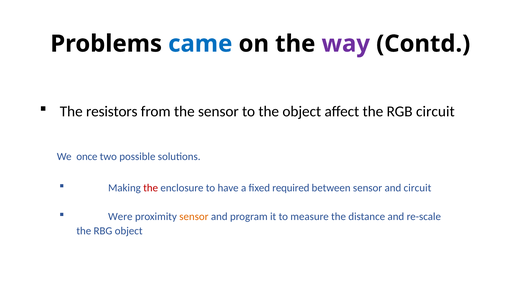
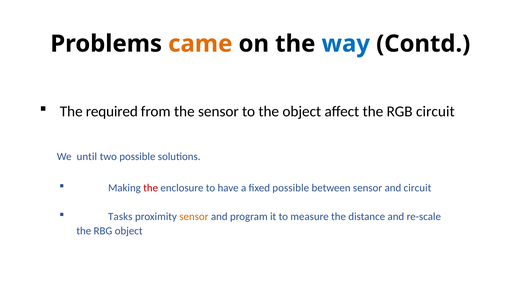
came colour: blue -> orange
way colour: purple -> blue
resistors: resistors -> required
once: once -> until
fixed required: required -> possible
Were: Were -> Tasks
